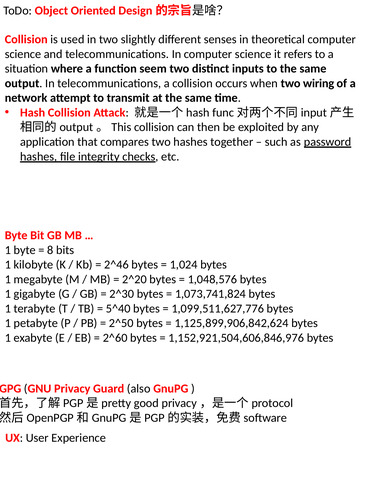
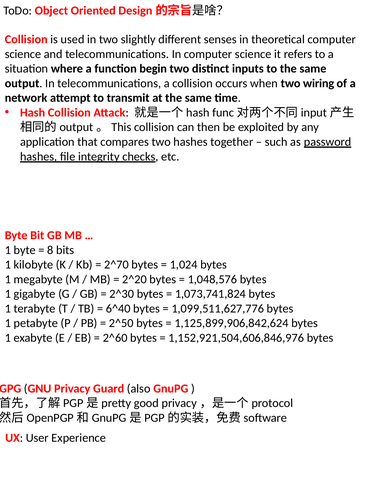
seem: seem -> begin
2^46: 2^46 -> 2^70
5^40: 5^40 -> 6^40
